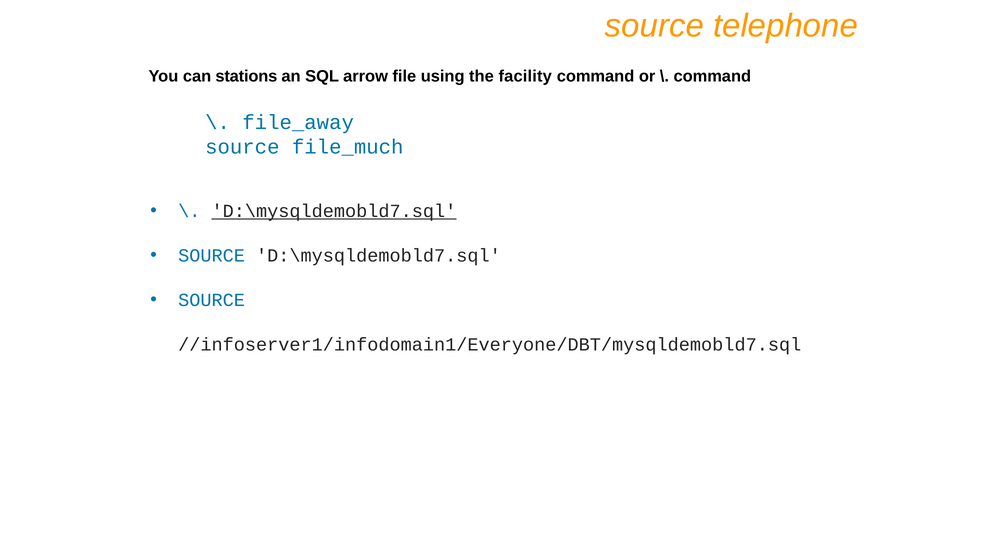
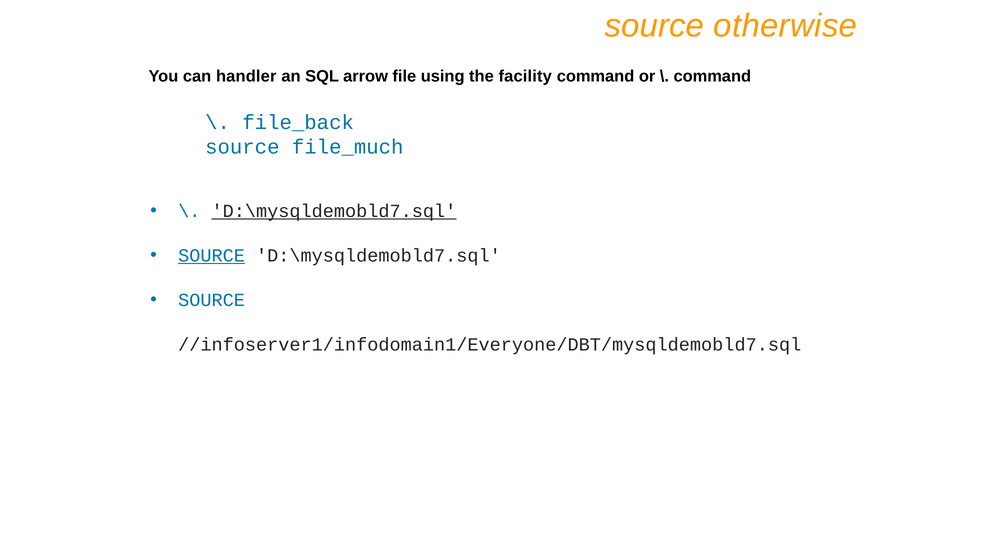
telephone: telephone -> otherwise
stations: stations -> handler
file_away: file_away -> file_back
SOURCE at (212, 256) underline: none -> present
